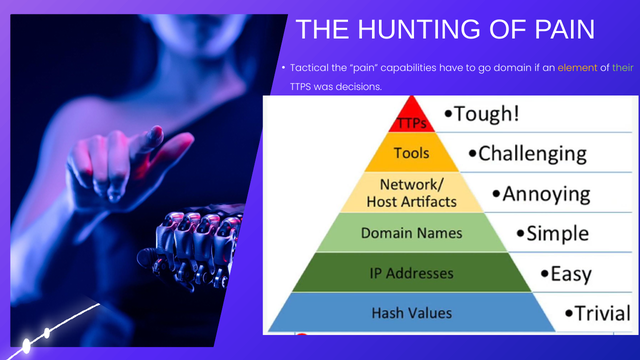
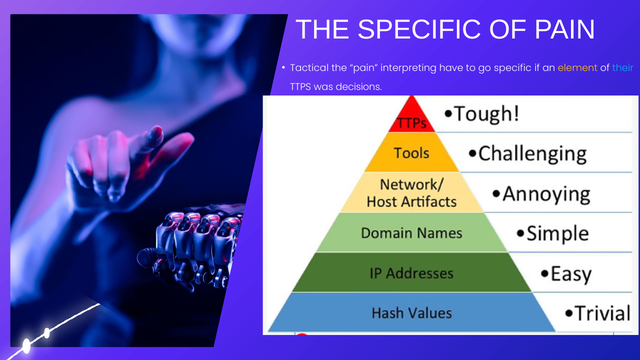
THE HUNTING: HUNTING -> SPECIFIC
capabilities: capabilities -> interpreting
go domain: domain -> specific
their colour: light green -> light blue
